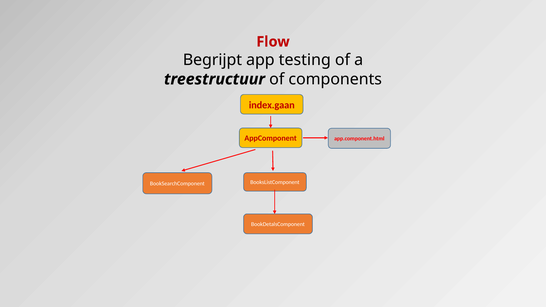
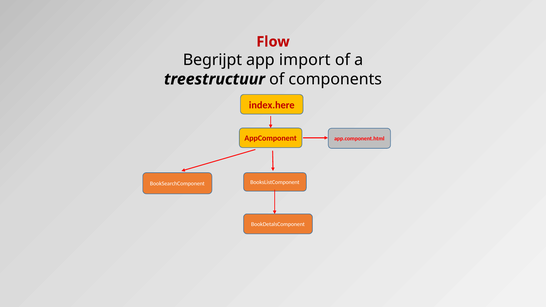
testing: testing -> import
index.gaan: index.gaan -> index.here
